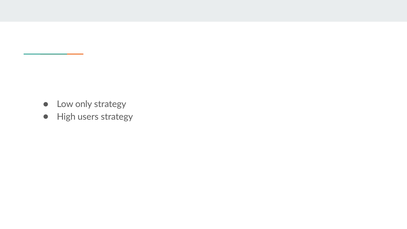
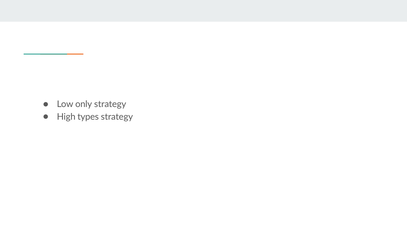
users: users -> types
